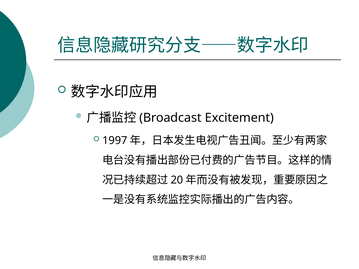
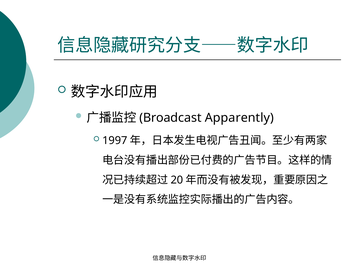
Excitement: Excitement -> Apparently
